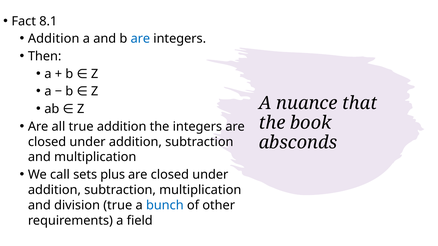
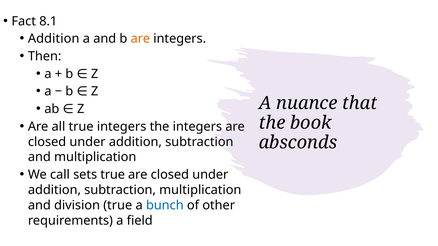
are at (140, 39) colour: blue -> orange
true addition: addition -> integers
sets plus: plus -> true
